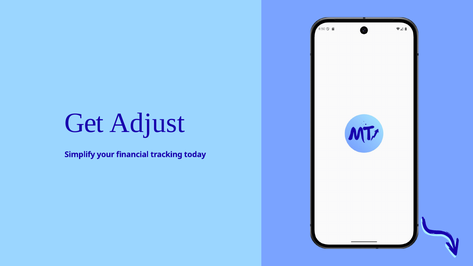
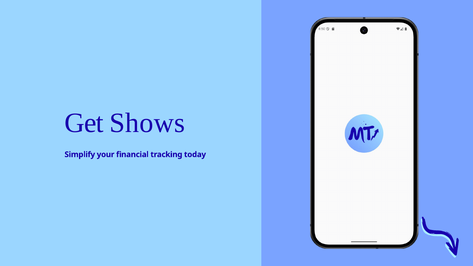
Adjust: Adjust -> Shows
